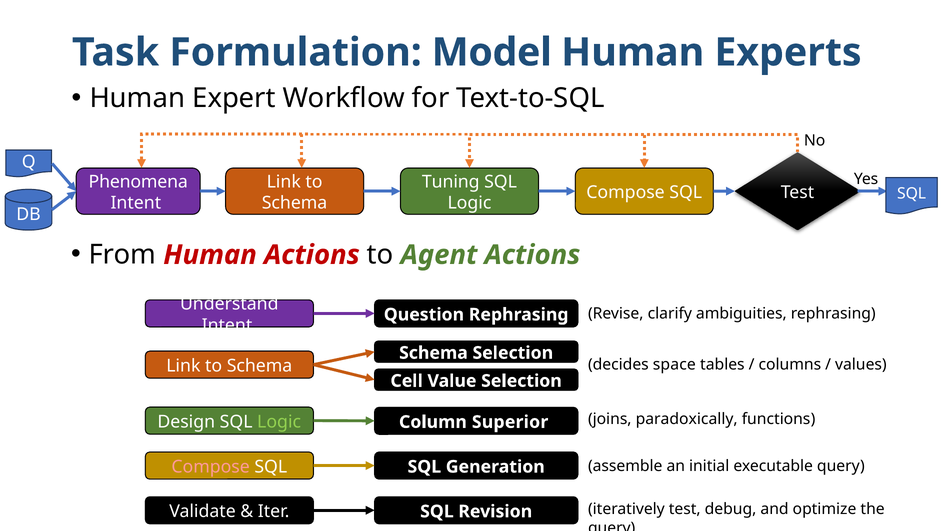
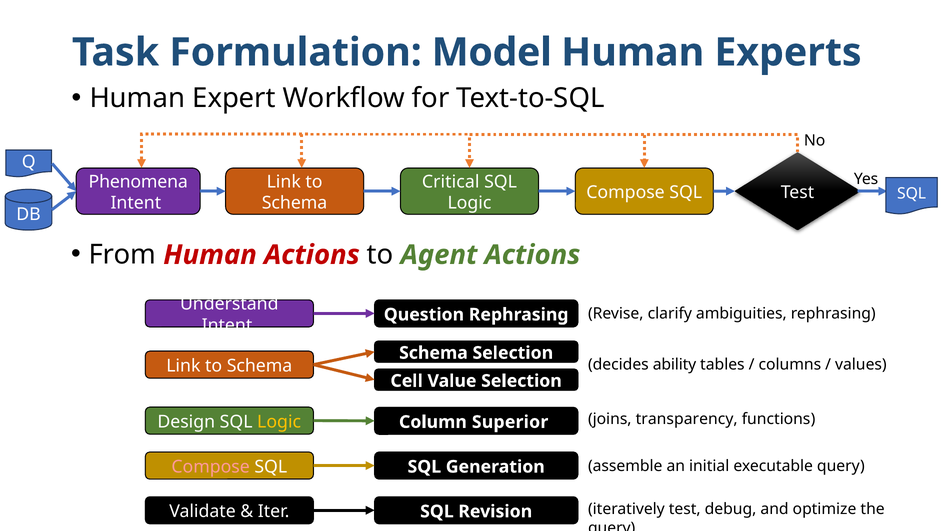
Tuning: Tuning -> Critical
space: space -> ability
paradoxically: paradoxically -> transparency
Logic at (279, 422) colour: light green -> yellow
